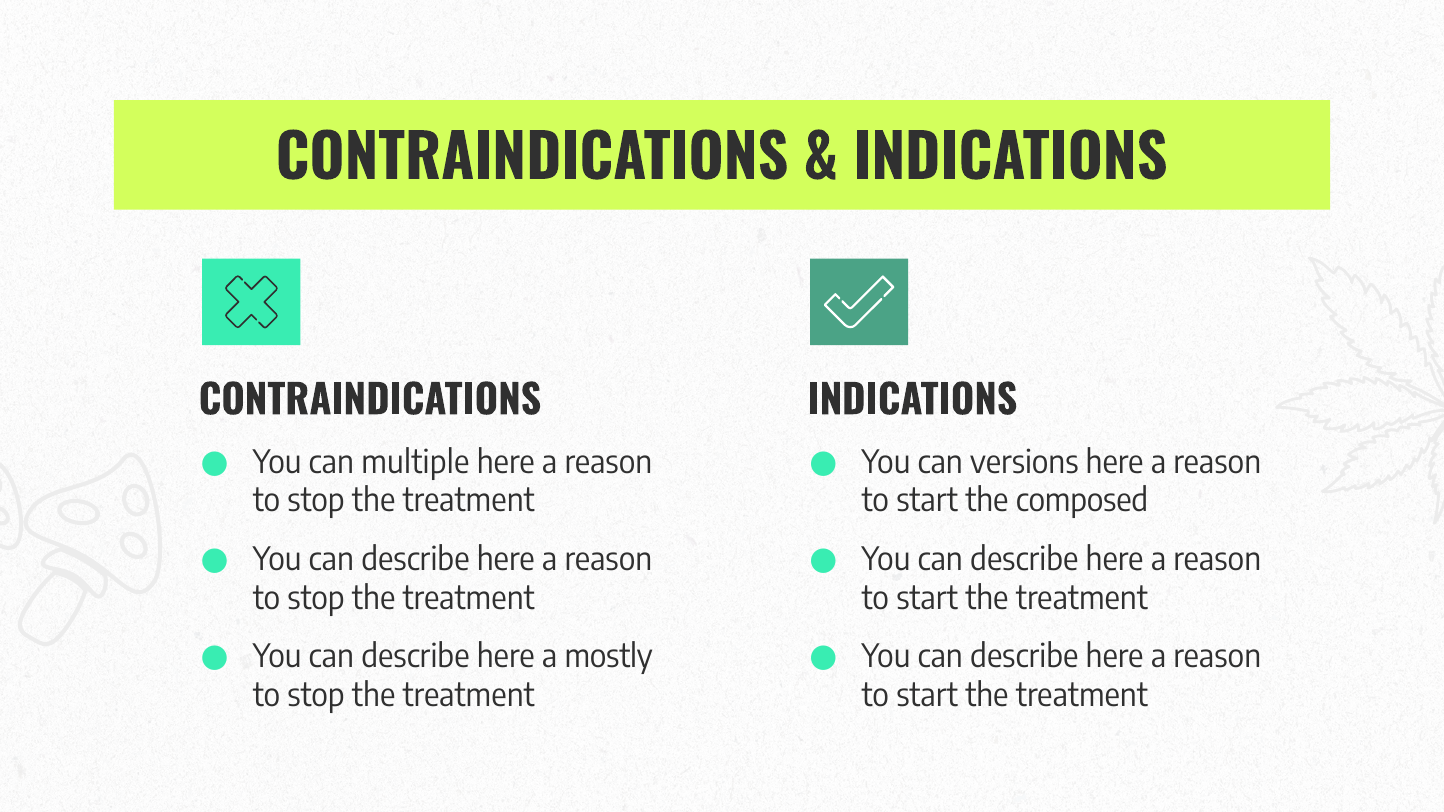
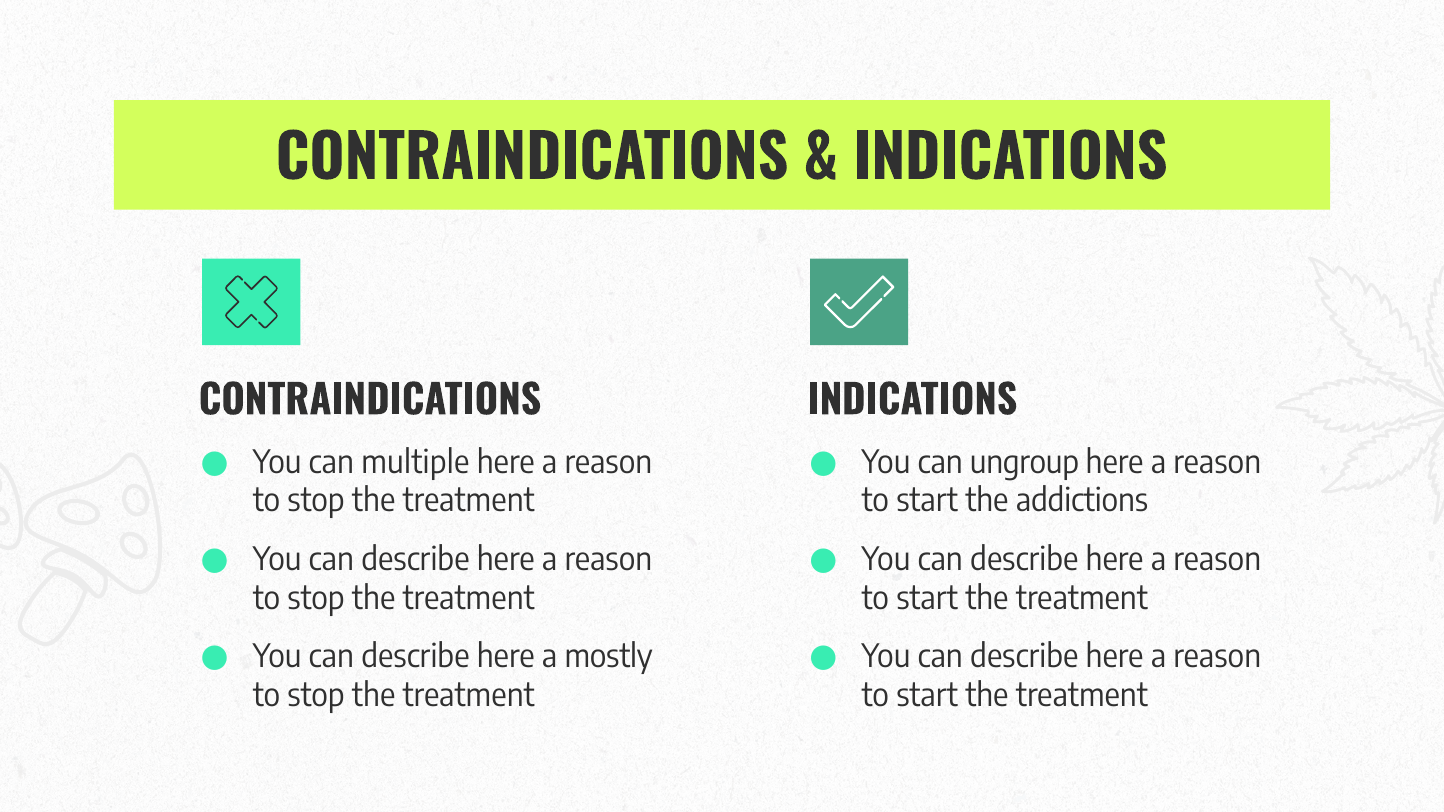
versions: versions -> ungroup
composed: composed -> addictions
